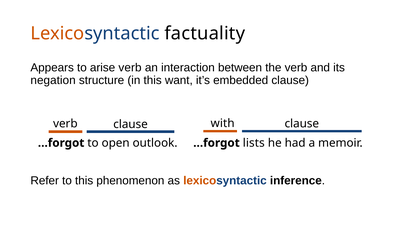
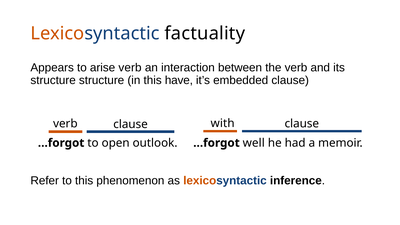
negation at (53, 80): negation -> structure
want: want -> have
lists: lists -> well
